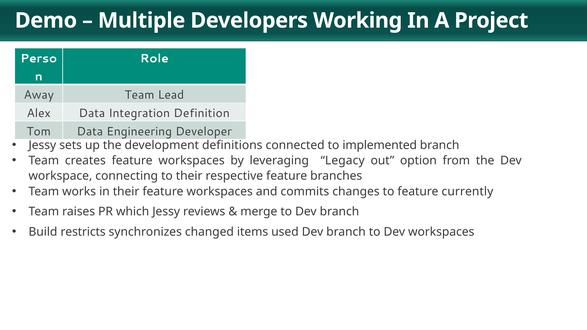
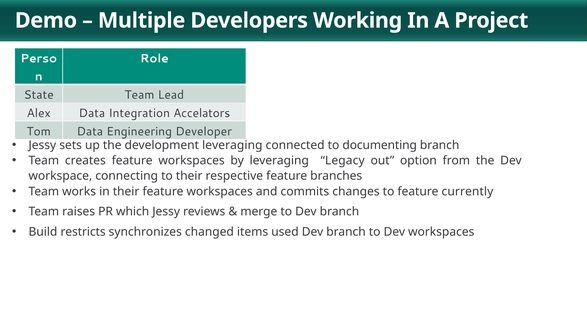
Away: Away -> State
Definition: Definition -> Accelators
development definitions: definitions -> leveraging
implemented: implemented -> documenting
